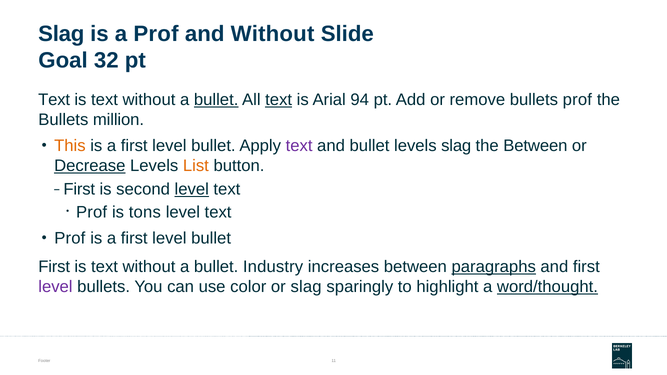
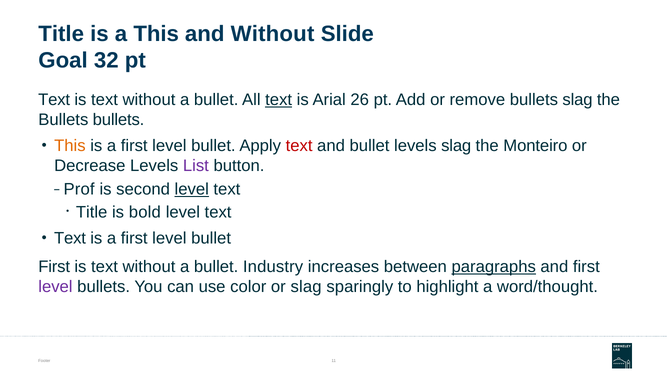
Slag at (61, 34): Slag -> Title
a Prof: Prof -> This
bullet at (216, 100) underline: present -> none
94: 94 -> 26
bullets prof: prof -> slag
Bullets million: million -> bullets
text at (299, 146) colour: purple -> red
the Between: Between -> Monteiro
Decrease underline: present -> none
List colour: orange -> purple
First at (79, 190): First -> Prof
Prof at (92, 212): Prof -> Title
tons: tons -> bold
Prof at (70, 239): Prof -> Text
word/thought underline: present -> none
